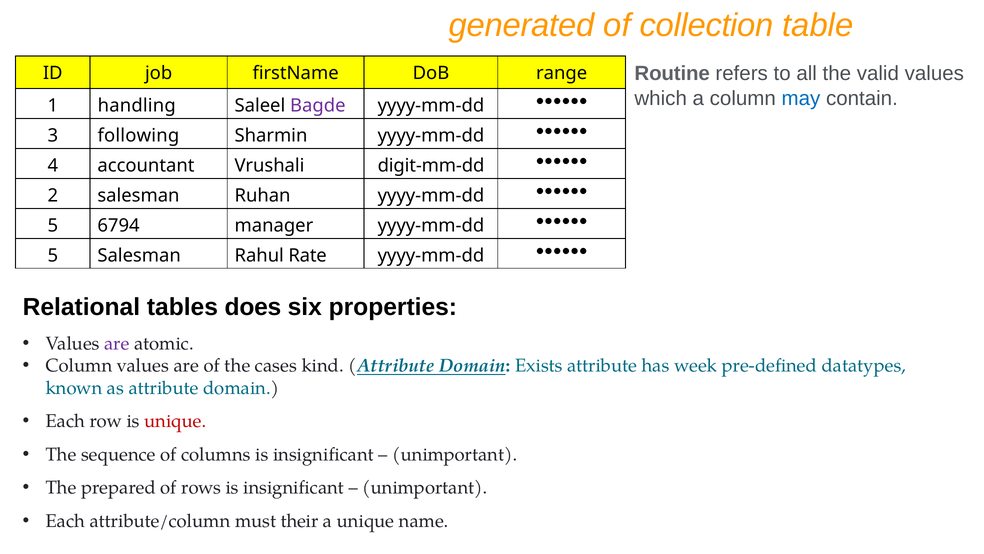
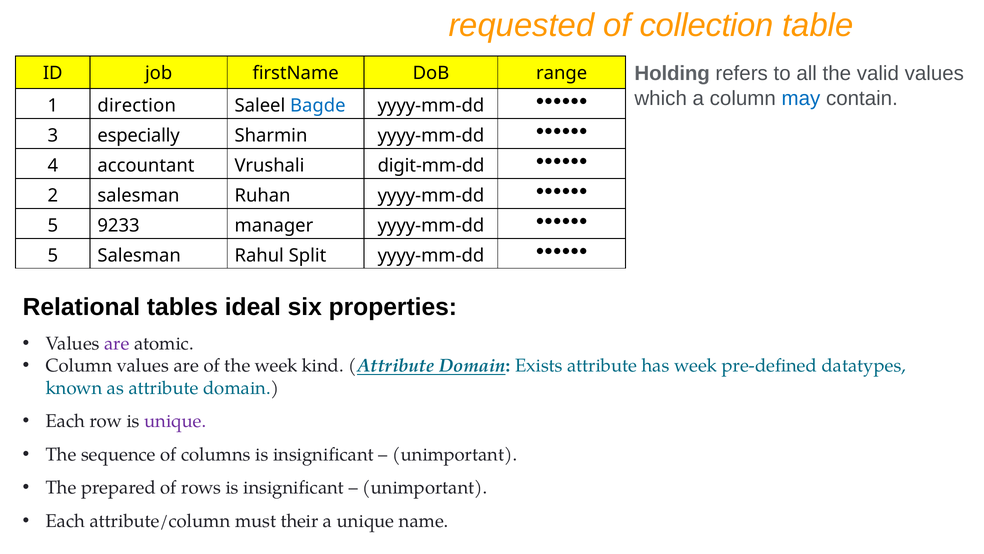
generated: generated -> requested
Routine: Routine -> Holding
handling: handling -> direction
Bagde colour: purple -> blue
following: following -> especially
6794: 6794 -> 9233
Rate: Rate -> Split
does: does -> ideal
the cases: cases -> week
unique at (175, 421) colour: red -> purple
